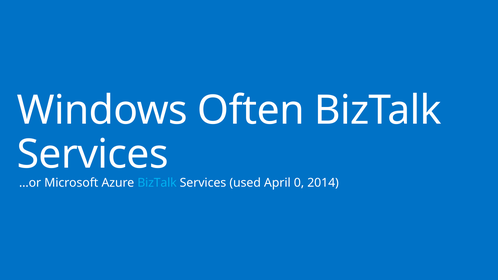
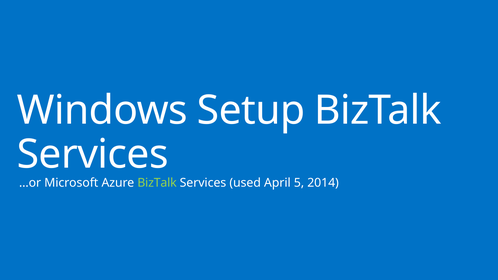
Often: Often -> Setup
BizTalk at (157, 183) colour: light blue -> light green
0: 0 -> 5
